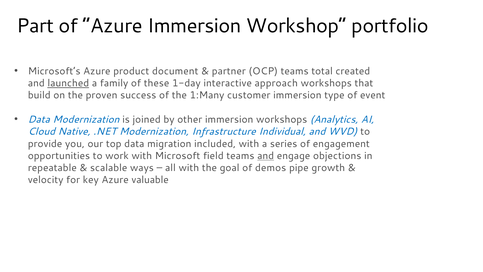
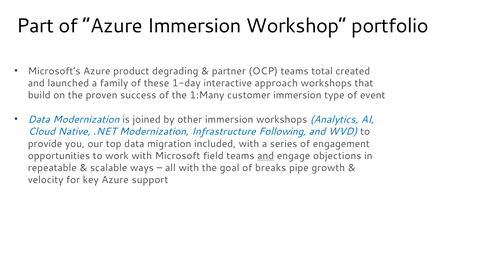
document: document -> degrading
launched underline: present -> none
Individual: Individual -> Following
demos: demos -> breaks
valuable: valuable -> support
